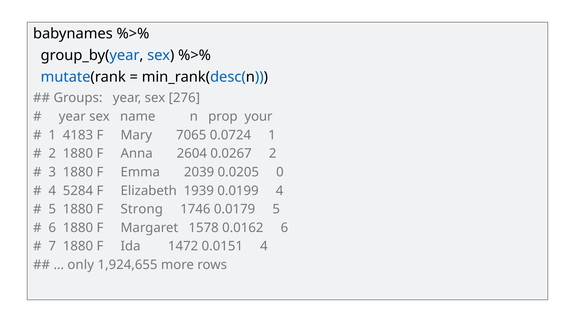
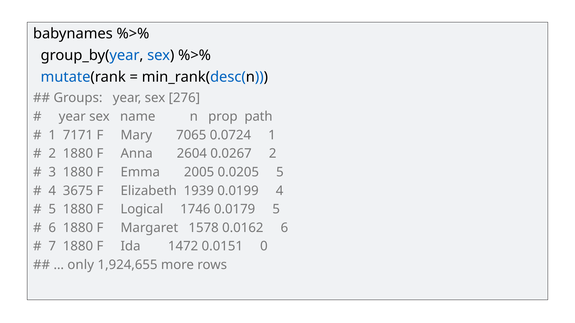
your: your -> path
4183: 4183 -> 7171
2039: 2039 -> 2005
0.0205 0: 0 -> 5
5284: 5284 -> 3675
Strong: Strong -> Logical
0.0151 4: 4 -> 0
